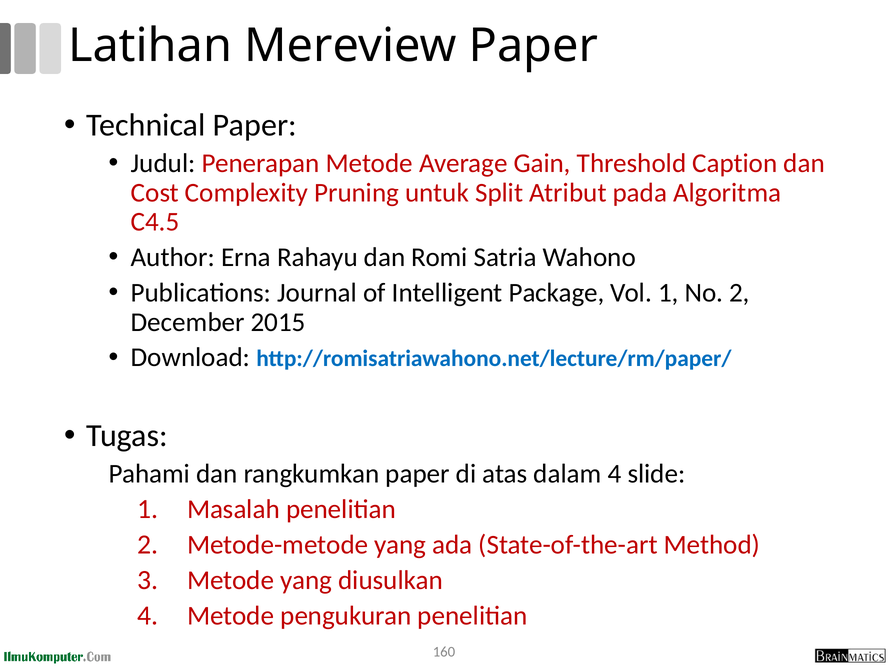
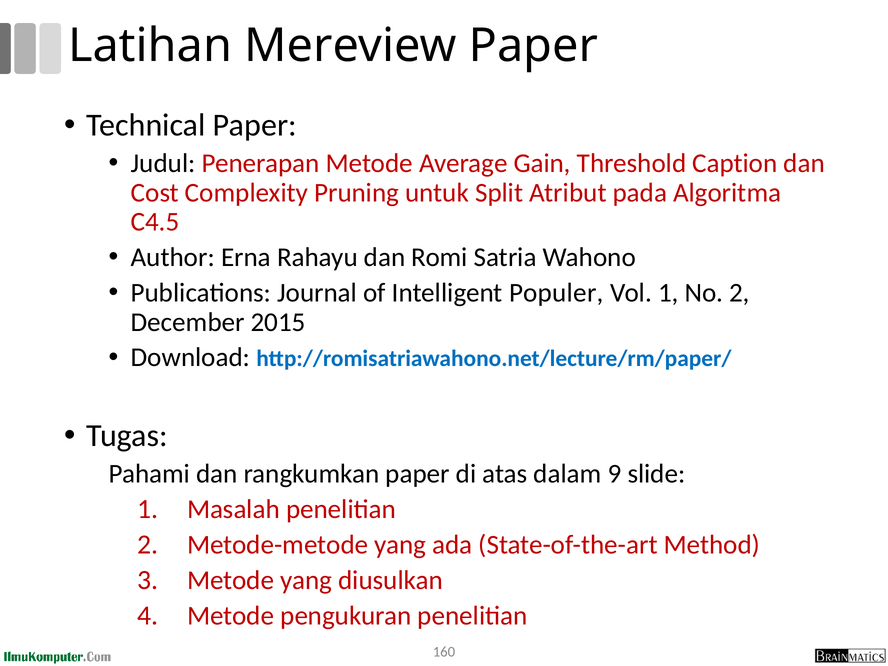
Package: Package -> Populer
dalam 4: 4 -> 9
